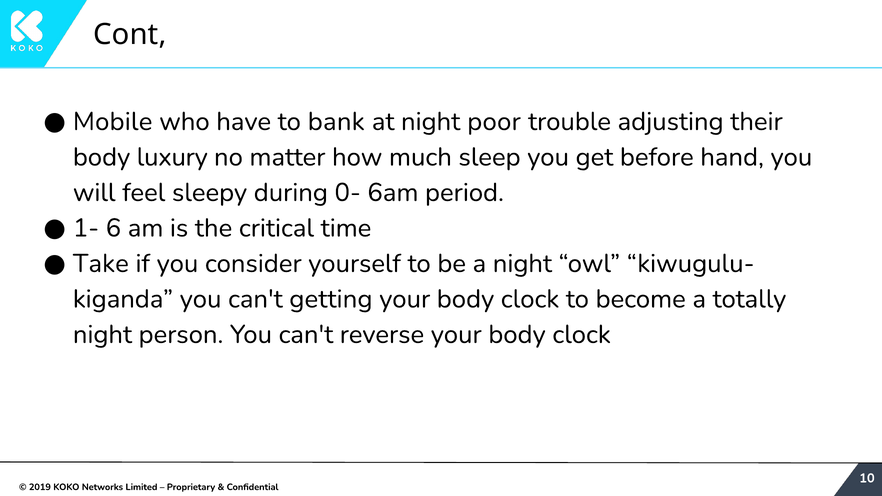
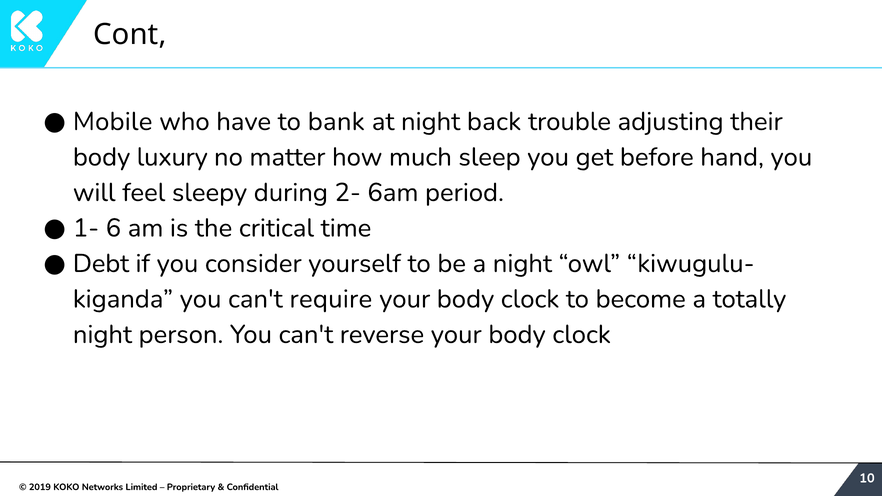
poor: poor -> back
0-: 0- -> 2-
Take: Take -> Debt
getting: getting -> require
